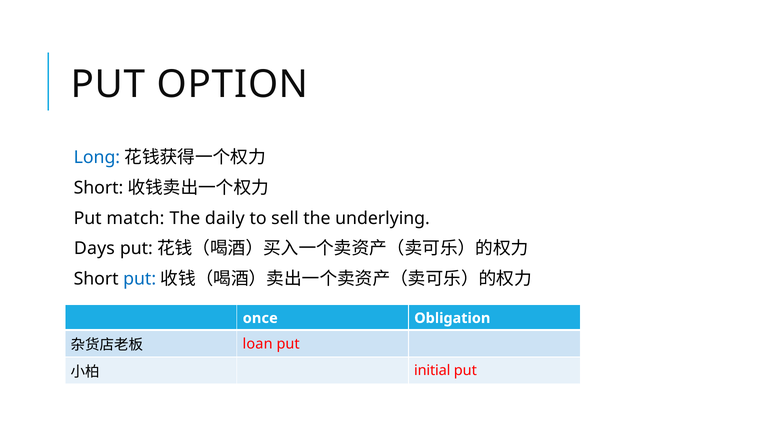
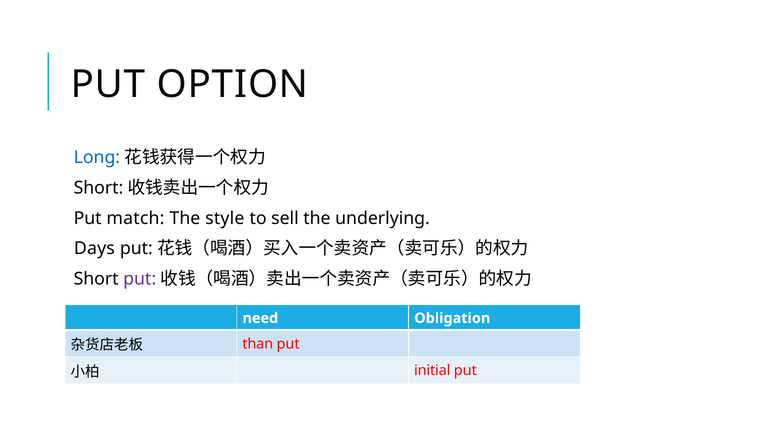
daily: daily -> style
put at (140, 279) colour: blue -> purple
once: once -> need
loan: loan -> than
